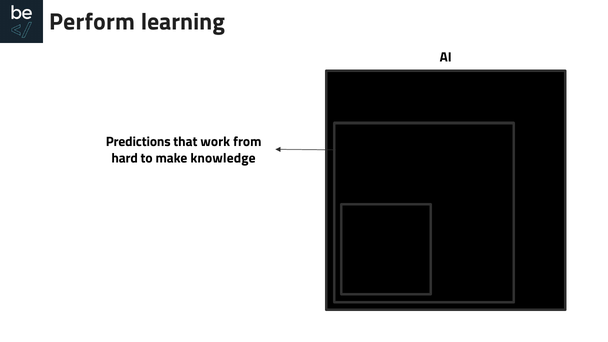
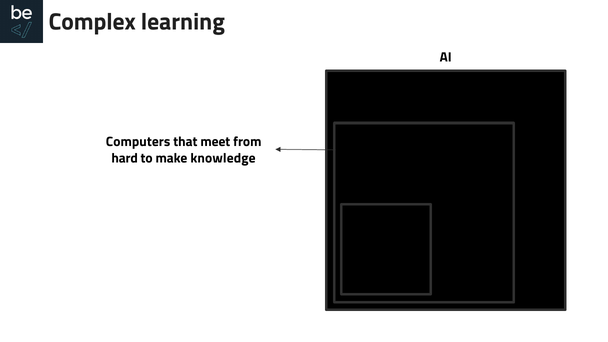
Perform: Perform -> Complex
Predictions: Predictions -> Computers
work: work -> meet
